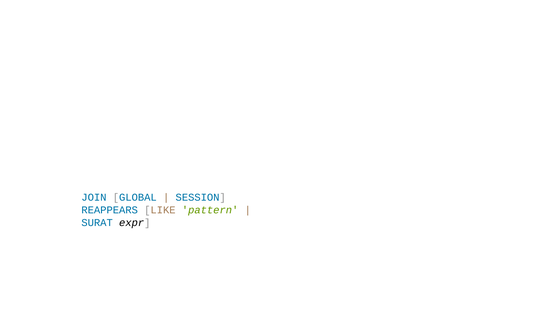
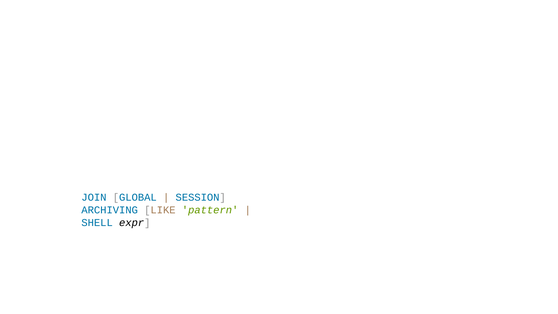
REAPPEARS: REAPPEARS -> ARCHIVING
SURAT: SURAT -> SHELL
